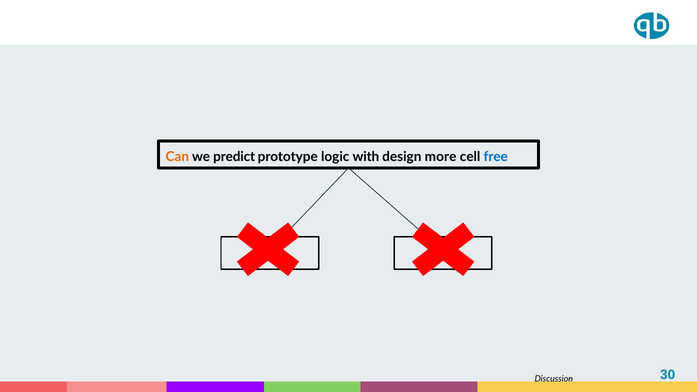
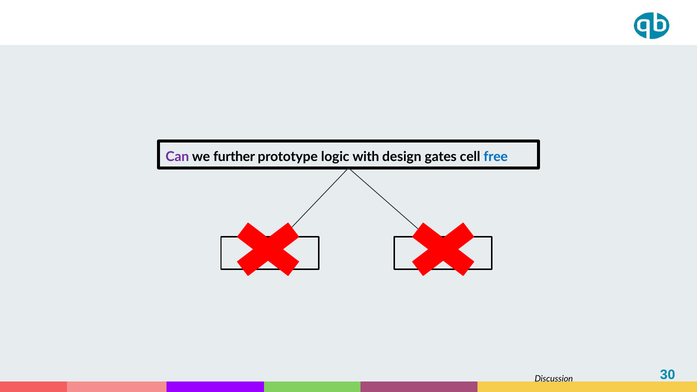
Can colour: orange -> purple
predict: predict -> further
more: more -> gates
